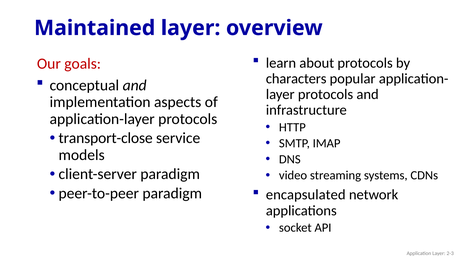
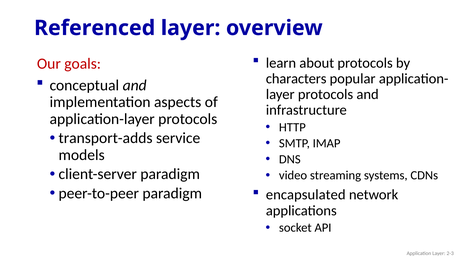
Maintained: Maintained -> Referenced
transport-close: transport-close -> transport-adds
